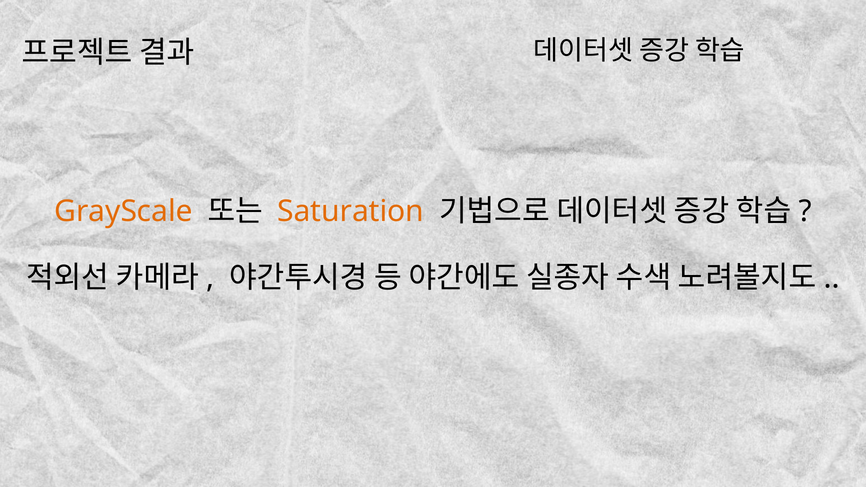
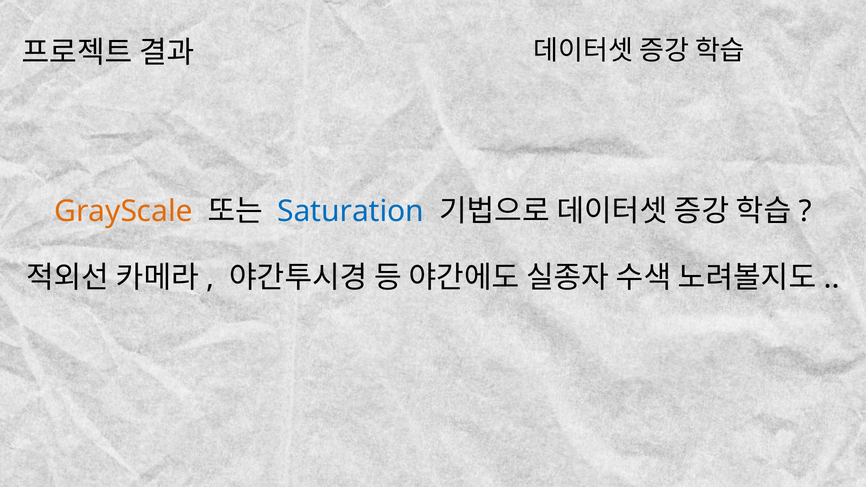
Saturation colour: orange -> blue
